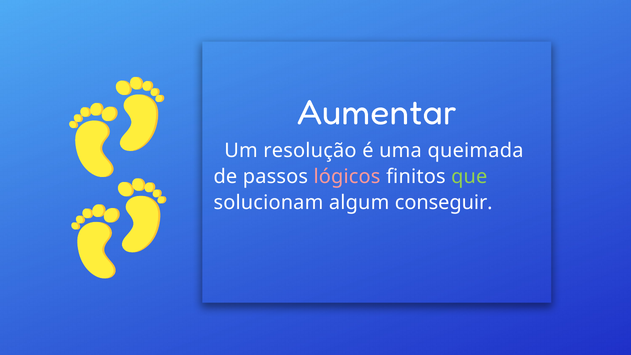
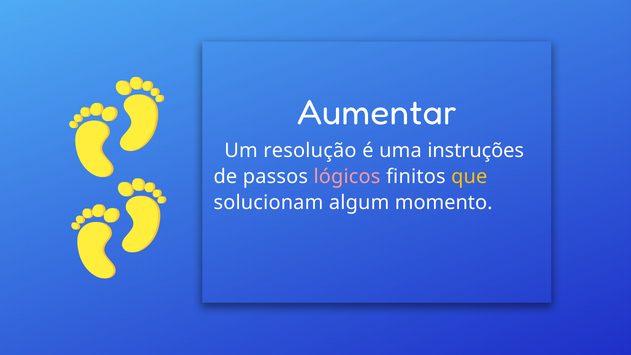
queimada: queimada -> instruções
que colour: light green -> yellow
conseguir: conseguir -> momento
